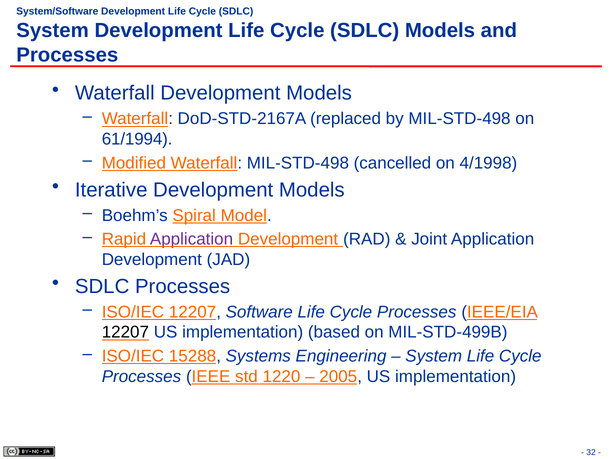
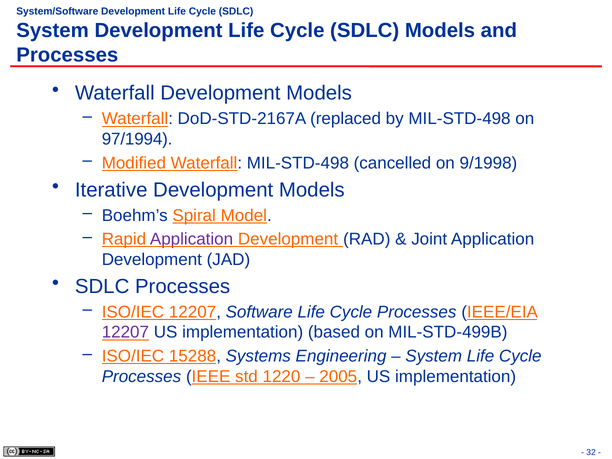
61/1994: 61/1994 -> 97/1994
4/1998: 4/1998 -> 9/1998
12207 at (125, 332) colour: black -> purple
